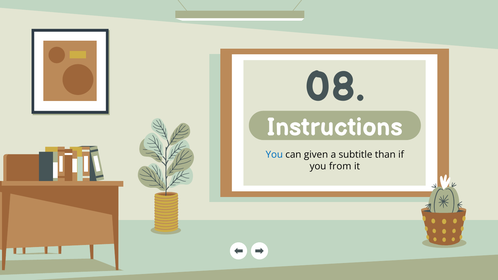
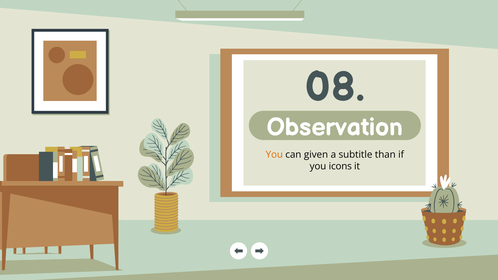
Instructions: Instructions -> Observation
You at (274, 155) colour: blue -> orange
from: from -> icons
